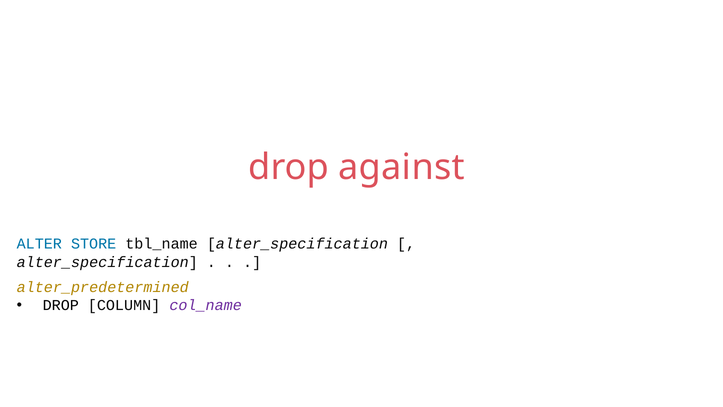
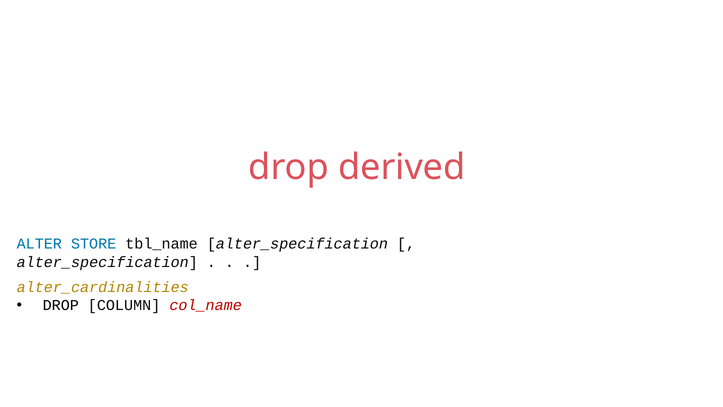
against: against -> derived
alter_predetermined: alter_predetermined -> alter_cardinalities
col_name colour: purple -> red
